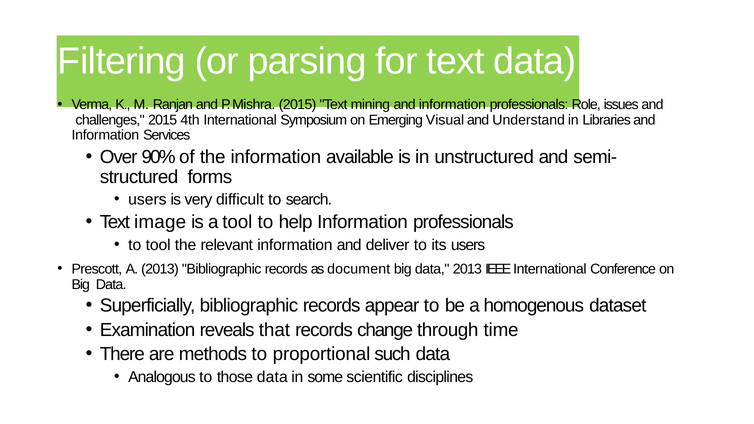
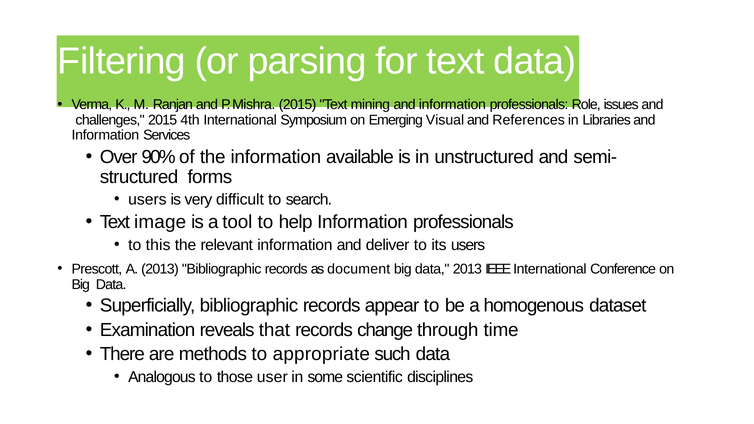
Understand: Understand -> References
to tool: tool -> this
proportional: proportional -> appropriate
those data: data -> user
